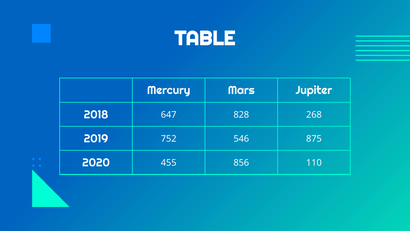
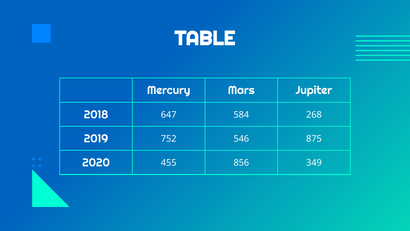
828: 828 -> 584
110: 110 -> 349
